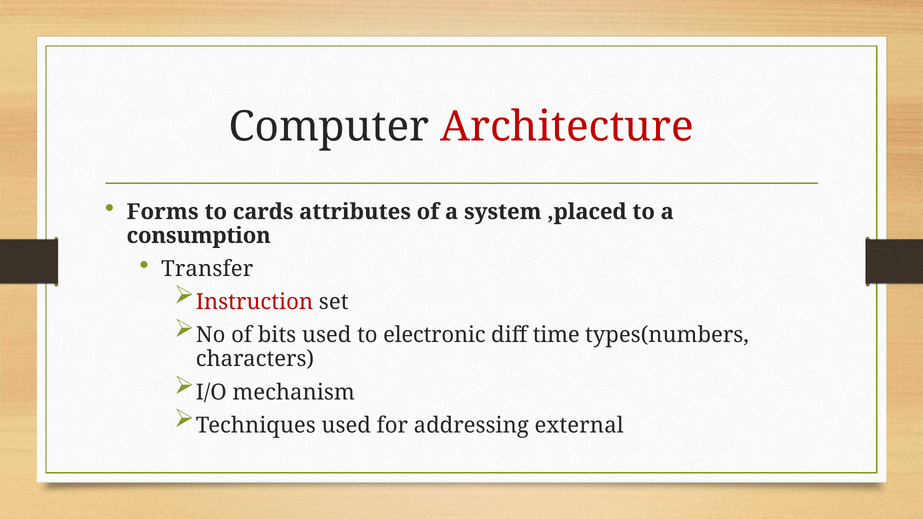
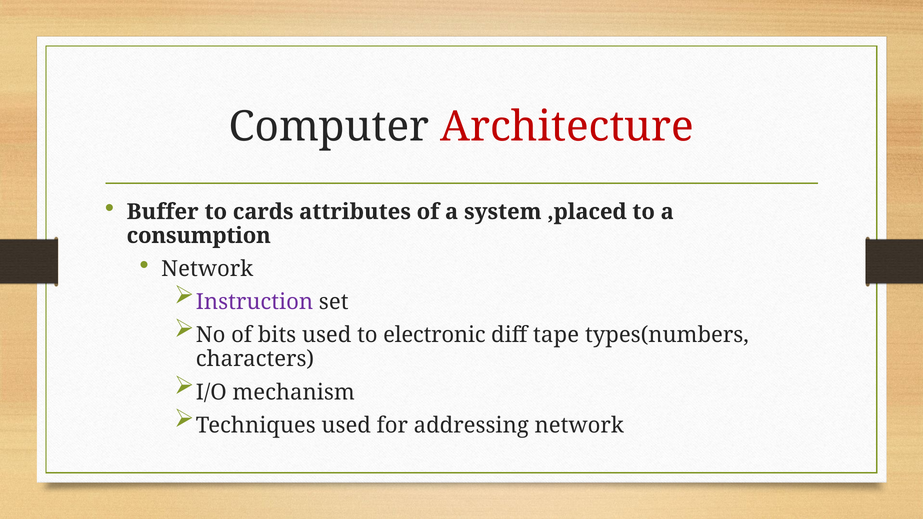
Forms: Forms -> Buffer
Transfer at (207, 269): Transfer -> Network
Instruction colour: red -> purple
time: time -> tape
addressing external: external -> network
